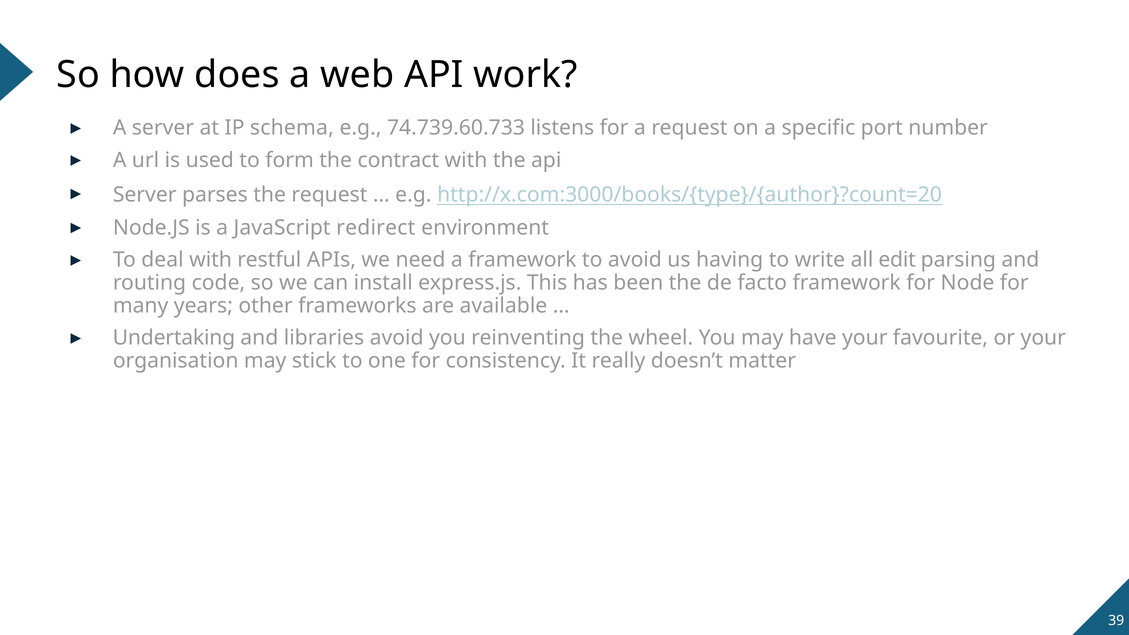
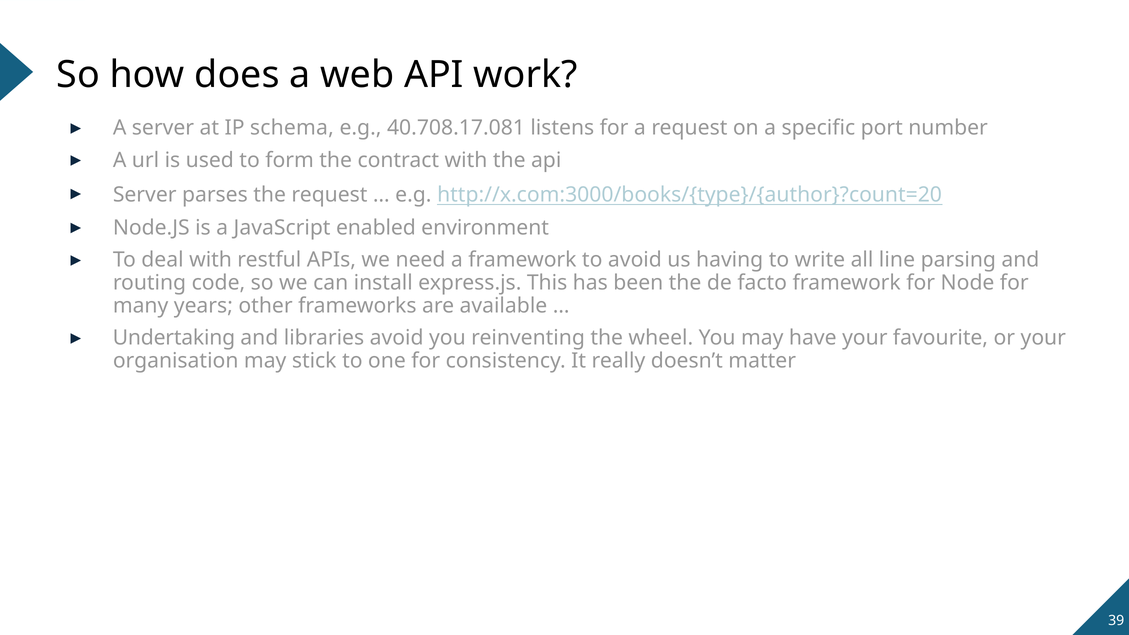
74.739.60.733: 74.739.60.733 -> 40.708.17.081
redirect: redirect -> enabled
edit: edit -> line
